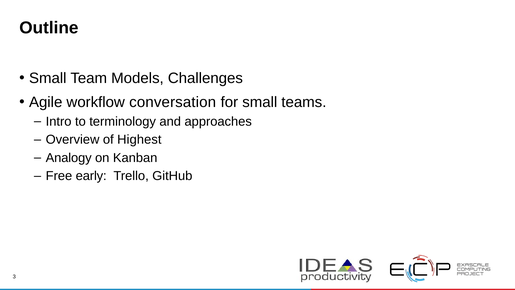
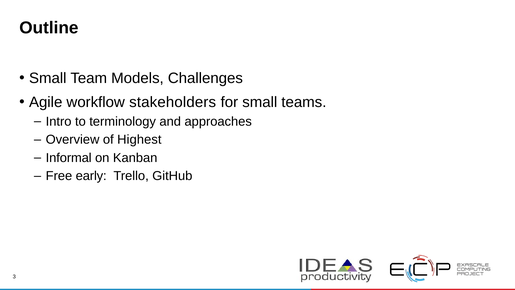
conversation: conversation -> stakeholders
Analogy: Analogy -> Informal
